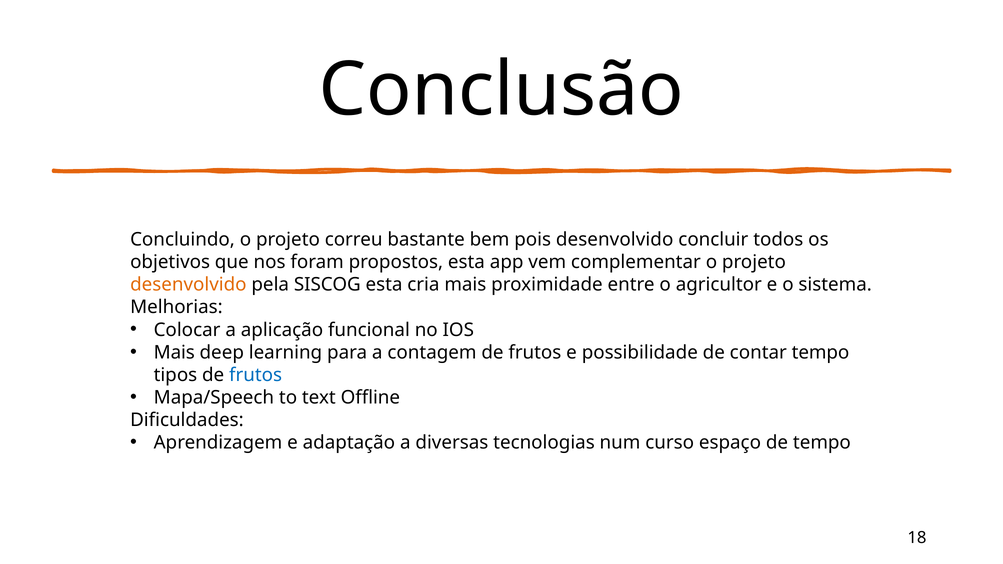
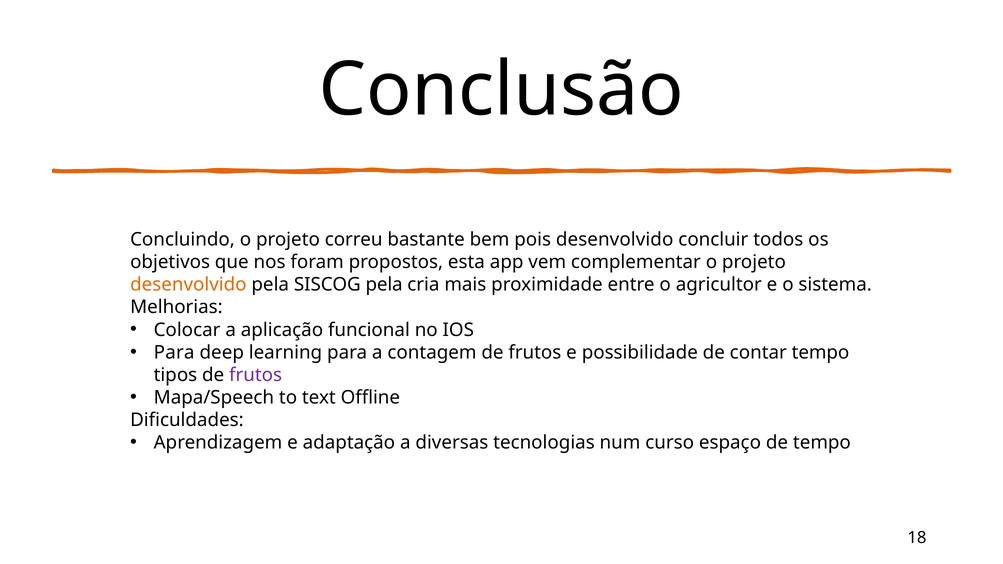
SISCOG esta: esta -> pela
Mais at (174, 352): Mais -> Para
frutos at (256, 375) colour: blue -> purple
